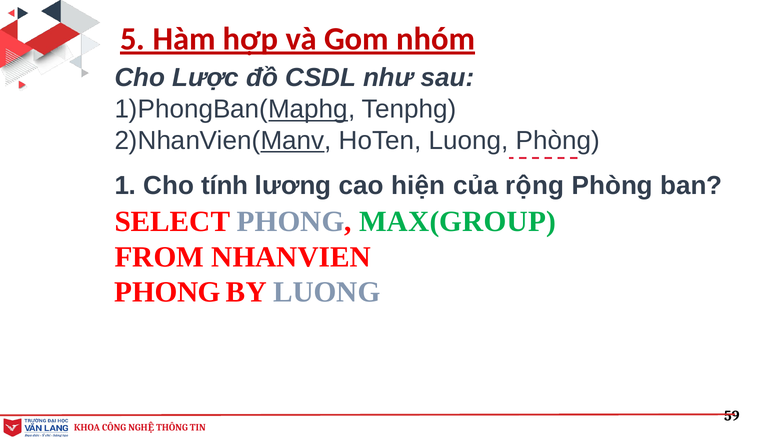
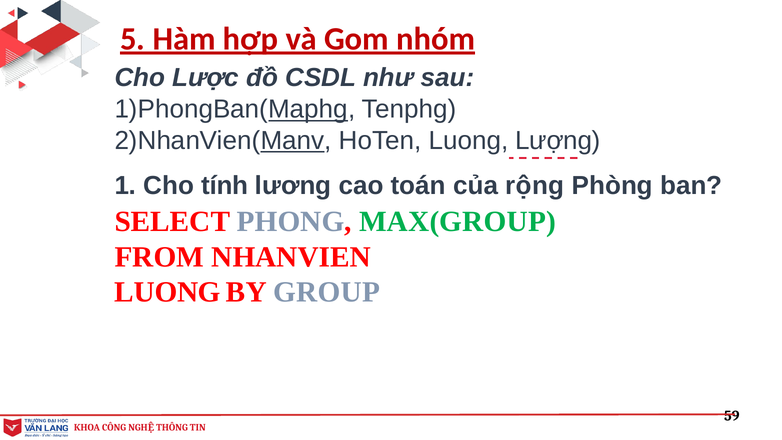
Luong Phòng: Phòng -> Lượng
hiện: hiện -> toán
PHONG at (168, 292): PHONG -> LUONG
BY LUONG: LUONG -> GROUP
